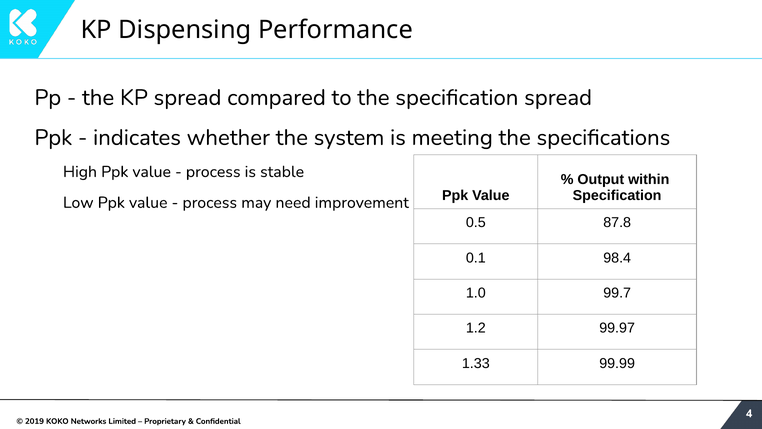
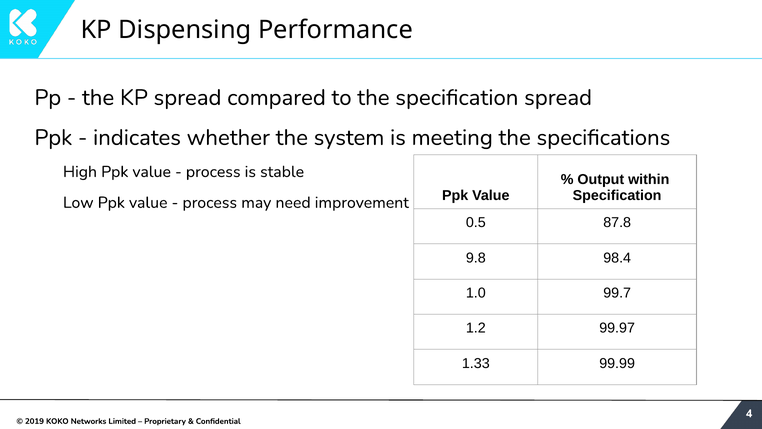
0.1: 0.1 -> 9.8
